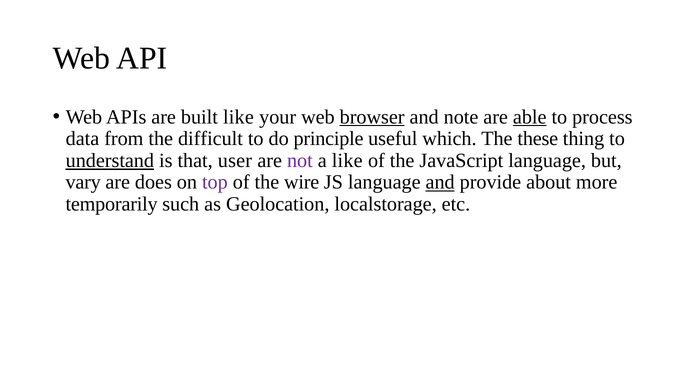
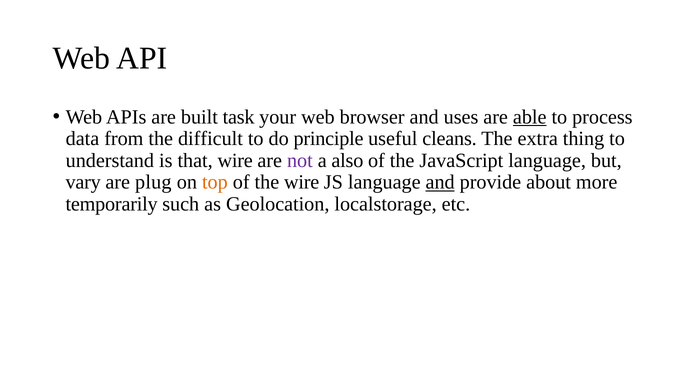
built like: like -> task
browser underline: present -> none
note: note -> uses
which: which -> cleans
these: these -> extra
understand underline: present -> none
that user: user -> wire
a like: like -> also
does: does -> plug
top colour: purple -> orange
